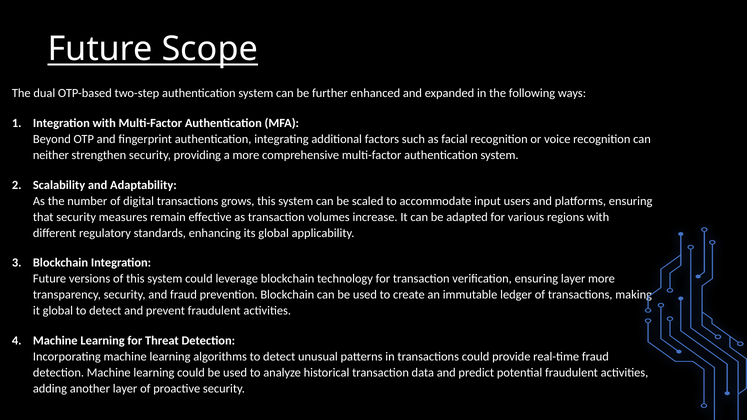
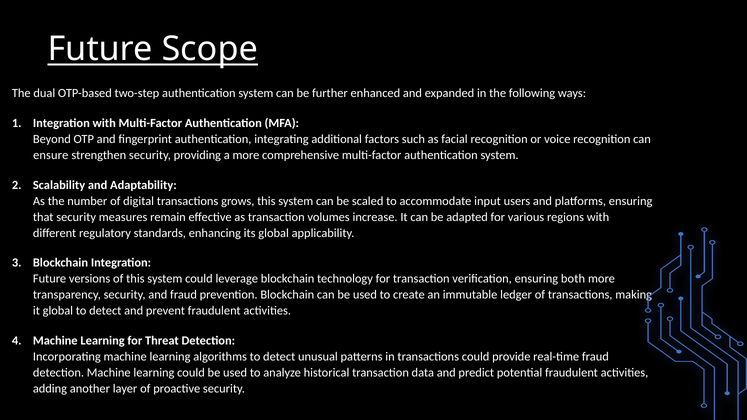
neither: neither -> ensure
ensuring layer: layer -> both
